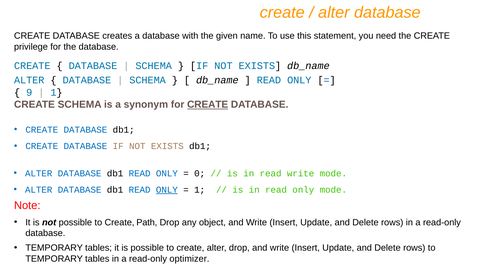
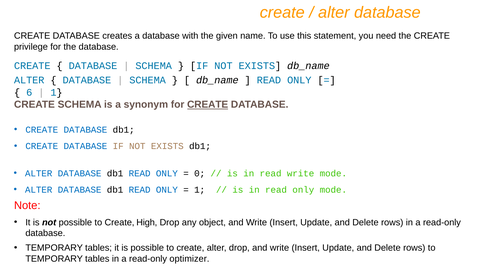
9: 9 -> 6
ONLY at (167, 190) underline: present -> none
Path: Path -> High
